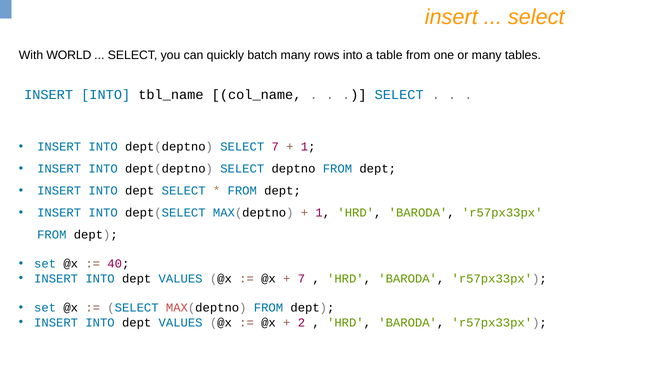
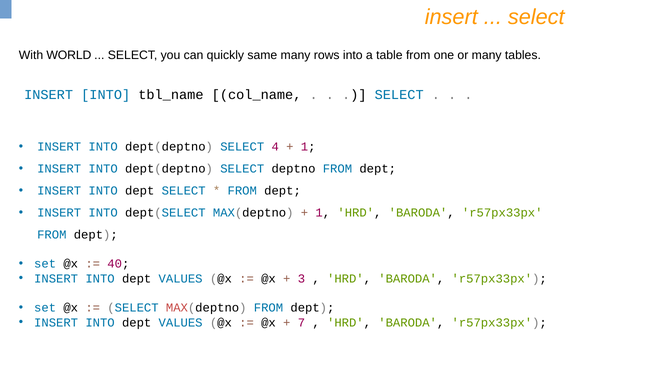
batch: batch -> same
SELECT 7: 7 -> 4
7 at (301, 279): 7 -> 3
2: 2 -> 7
